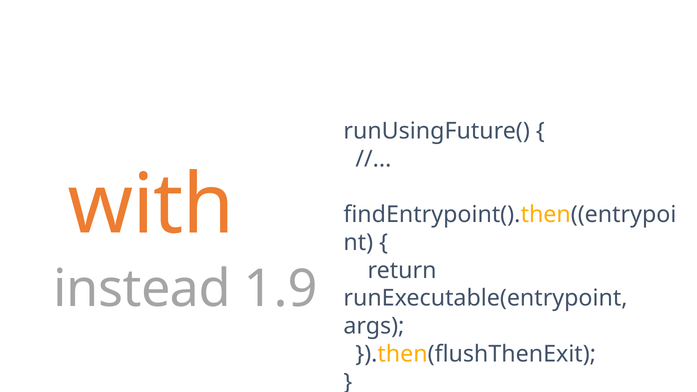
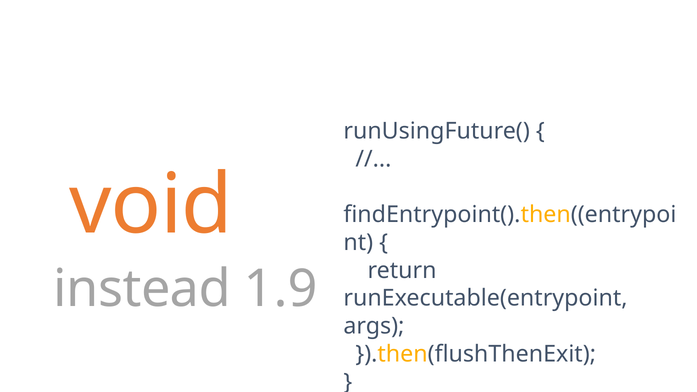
with: with -> void
